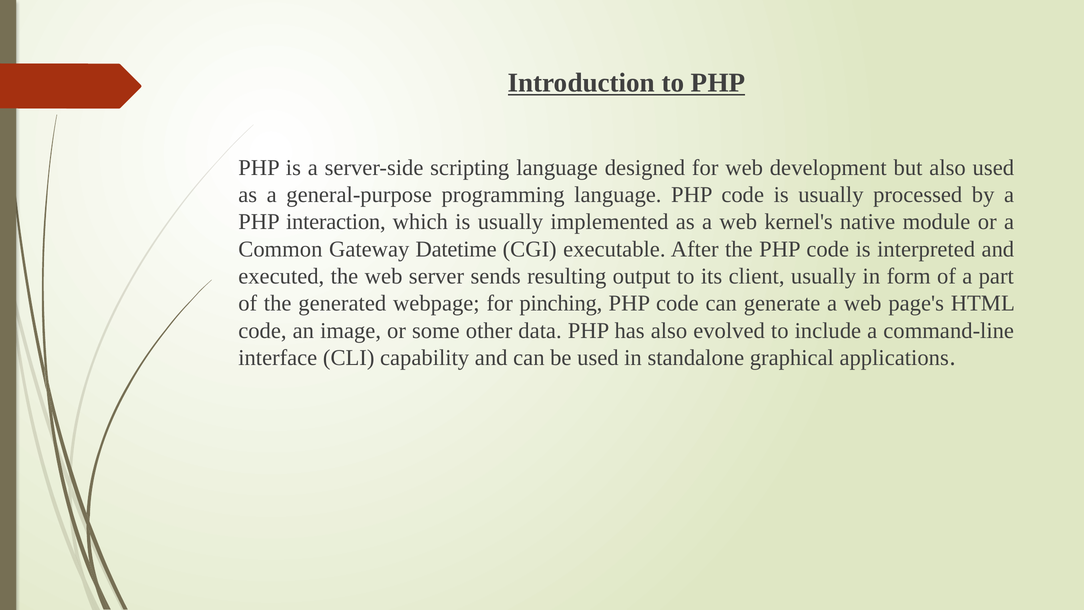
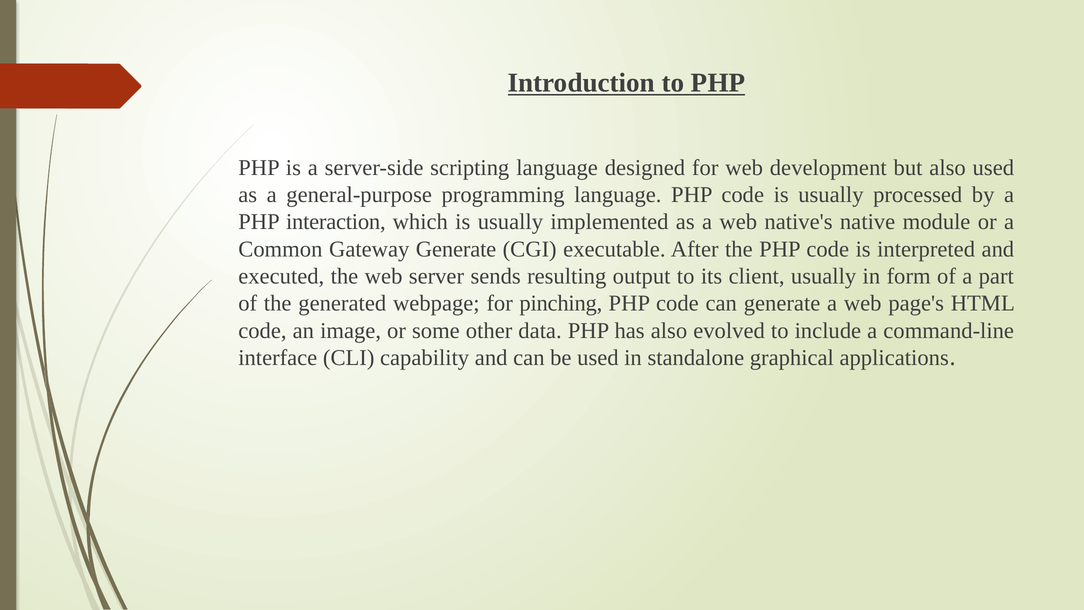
kernel's: kernel's -> native's
Gateway Datetime: Datetime -> Generate
